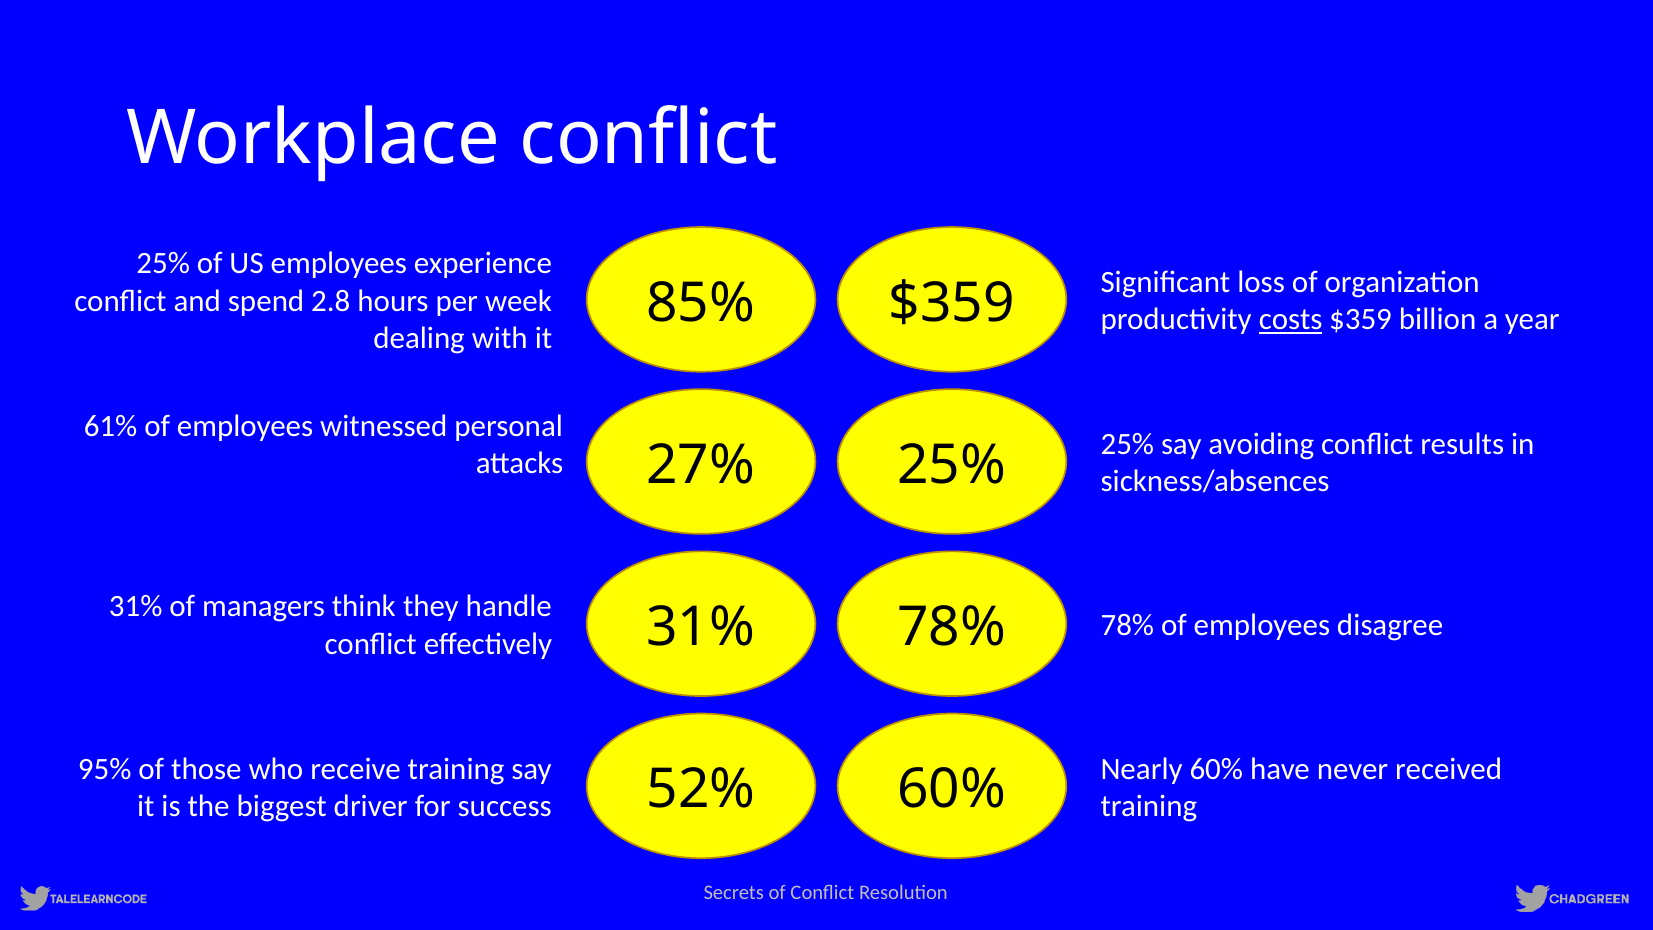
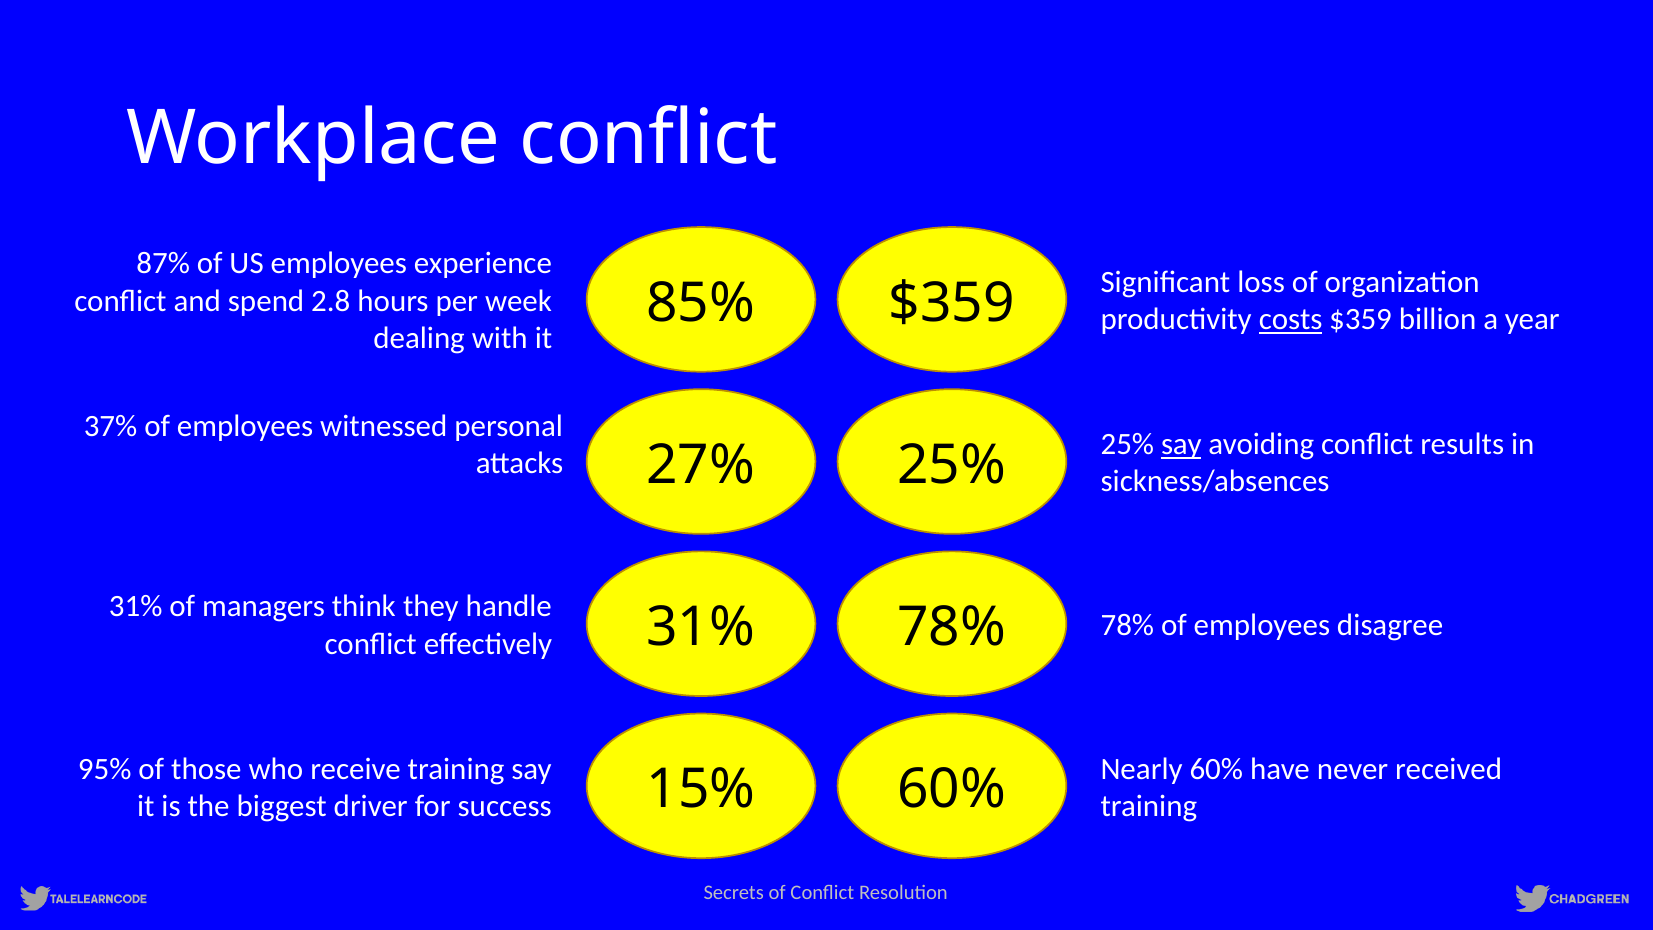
25% at (163, 264): 25% -> 87%
61%: 61% -> 37%
say at (1181, 444) underline: none -> present
52%: 52% -> 15%
